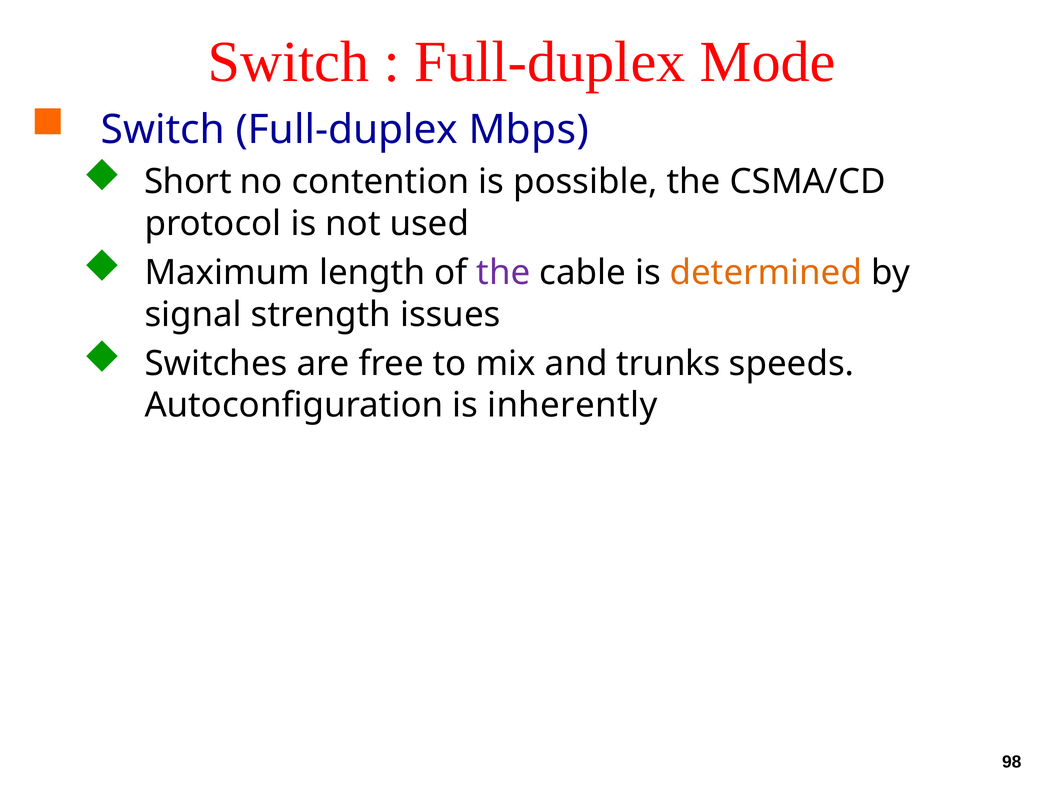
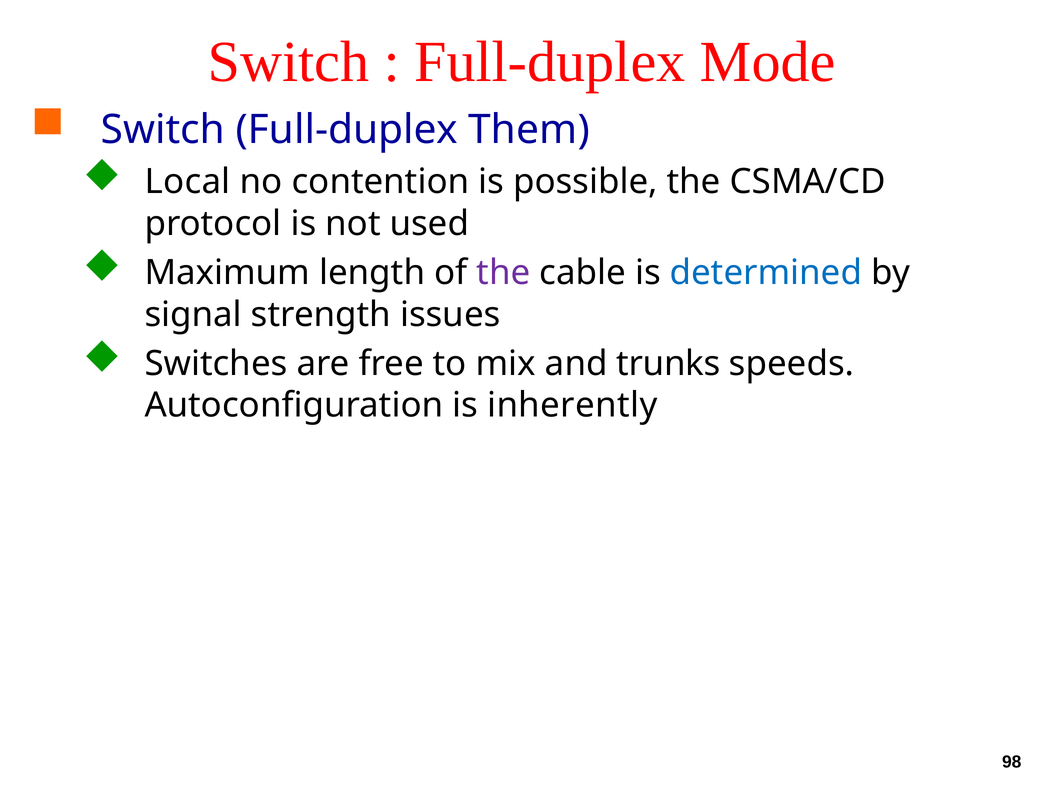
Mbps: Mbps -> Them
Short: Short -> Local
determined colour: orange -> blue
